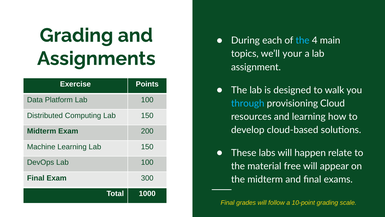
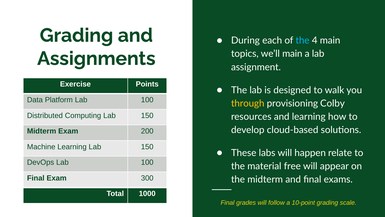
we’ll your: your -> main
through colour: light blue -> yellow
Cloud: Cloud -> Colby
